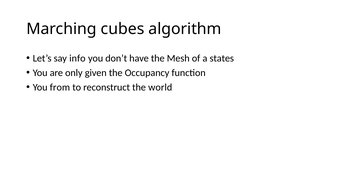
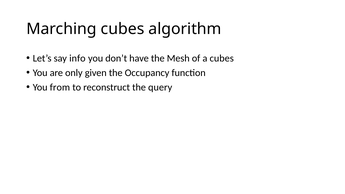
a states: states -> cubes
world: world -> query
